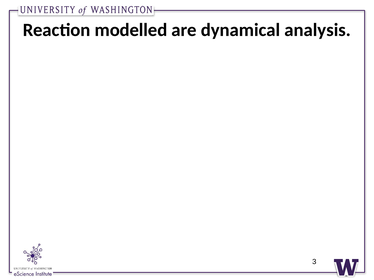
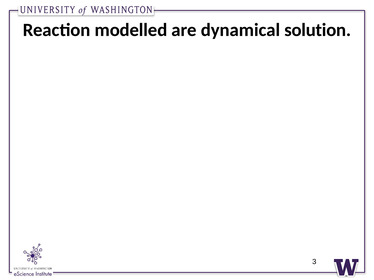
analysis: analysis -> solution
